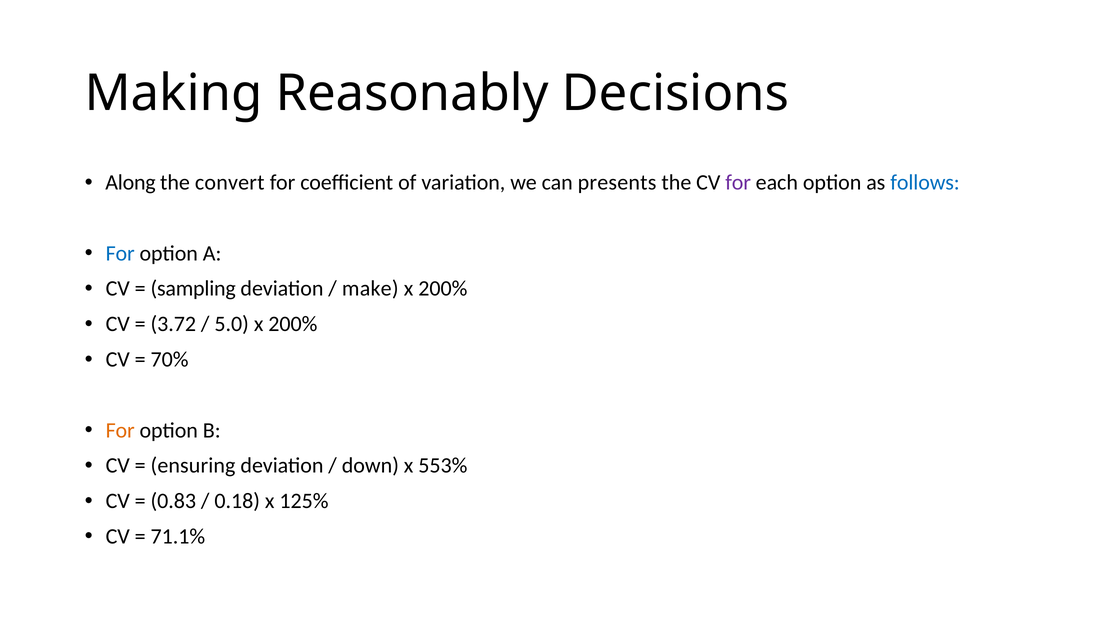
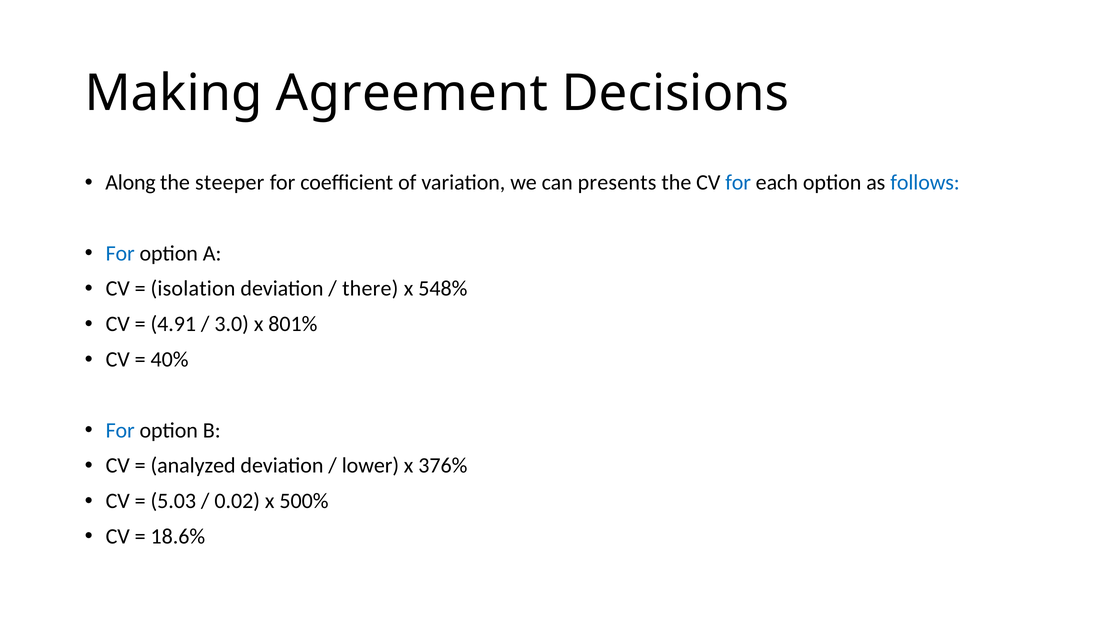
Reasonably: Reasonably -> Agreement
convert: convert -> steeper
for at (738, 182) colour: purple -> blue
sampling: sampling -> isolation
make: make -> there
200% at (443, 288): 200% -> 548%
3.72: 3.72 -> 4.91
5.0: 5.0 -> 3.0
200% at (293, 324): 200% -> 801%
70%: 70% -> 40%
For at (120, 430) colour: orange -> blue
ensuring: ensuring -> analyzed
down: down -> lower
553%: 553% -> 376%
0.83: 0.83 -> 5.03
0.18: 0.18 -> 0.02
125%: 125% -> 500%
71.1%: 71.1% -> 18.6%
